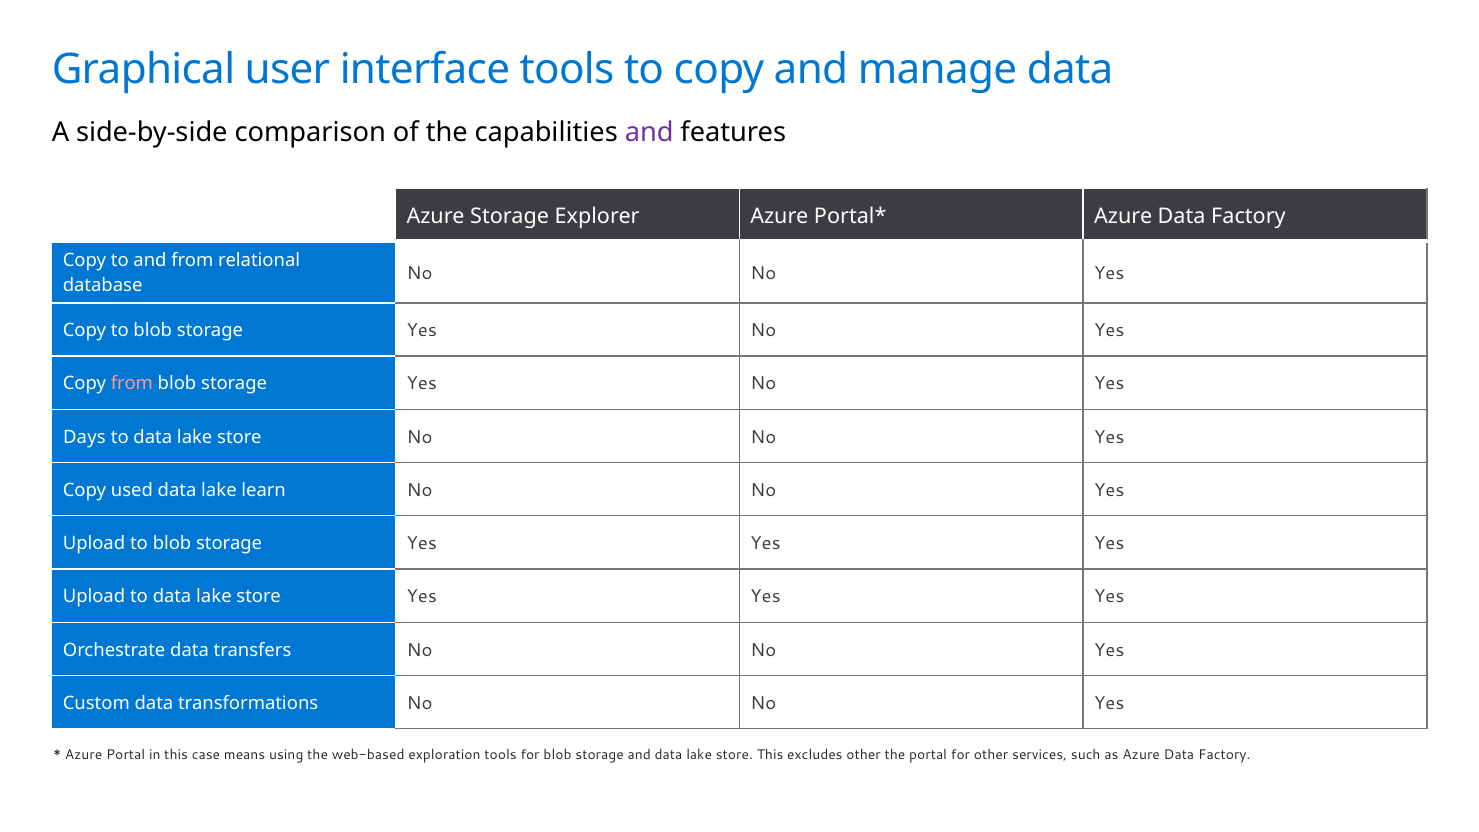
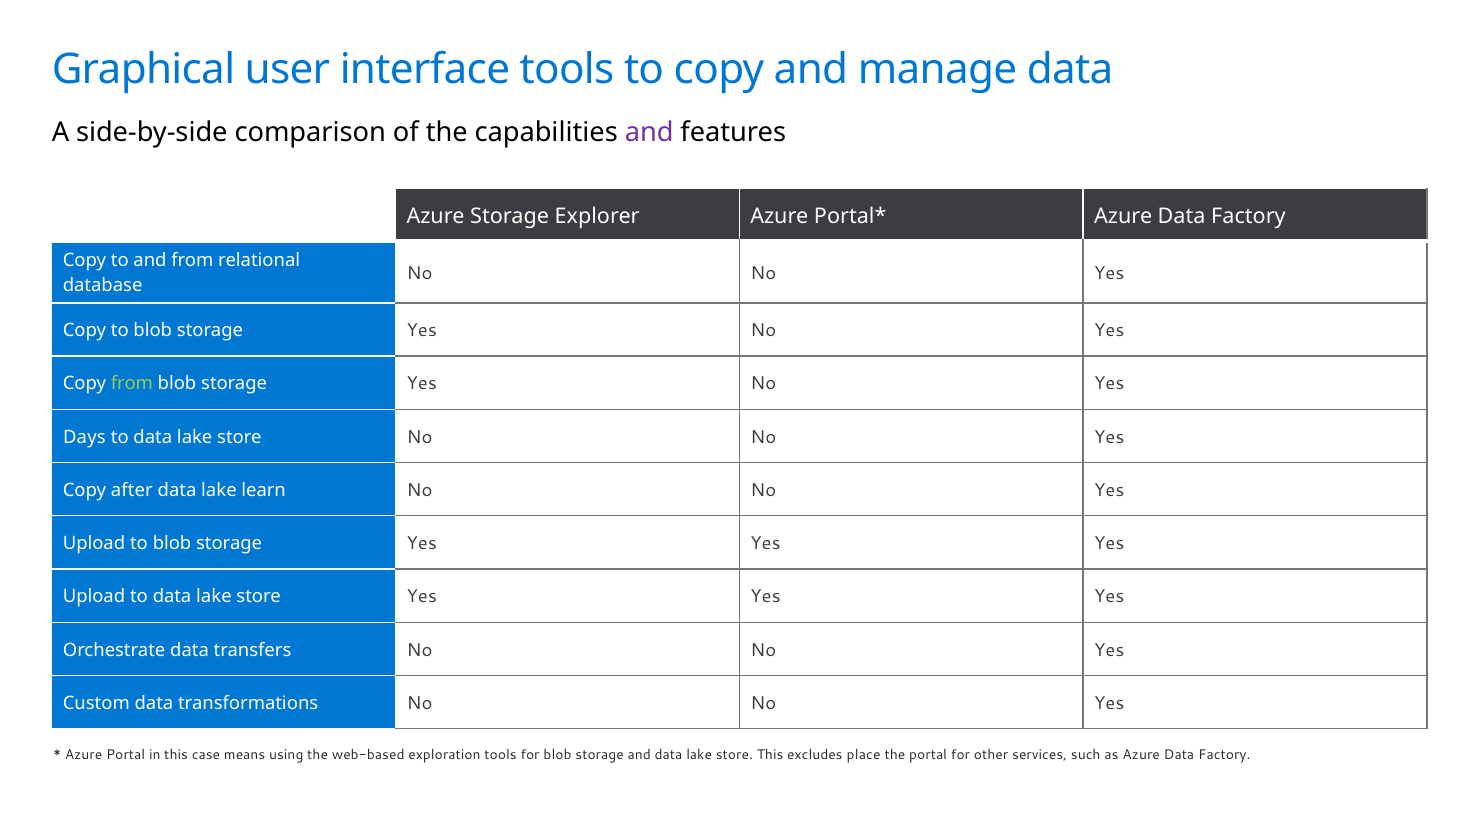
from at (132, 384) colour: pink -> light green
used: used -> after
excludes other: other -> place
